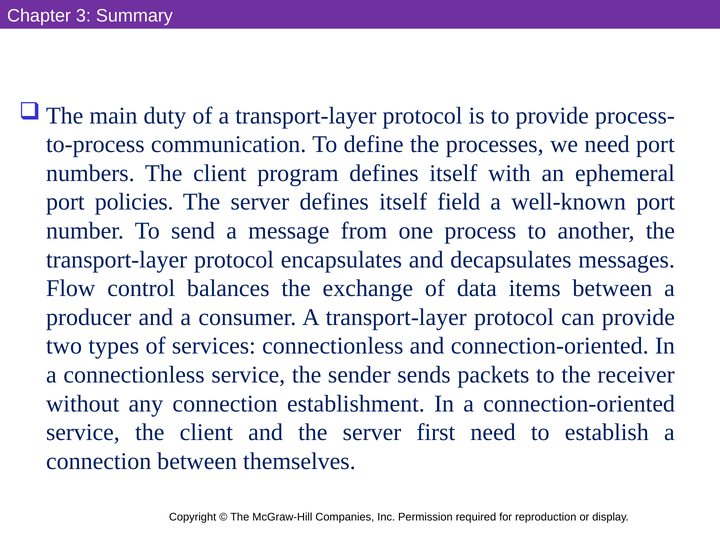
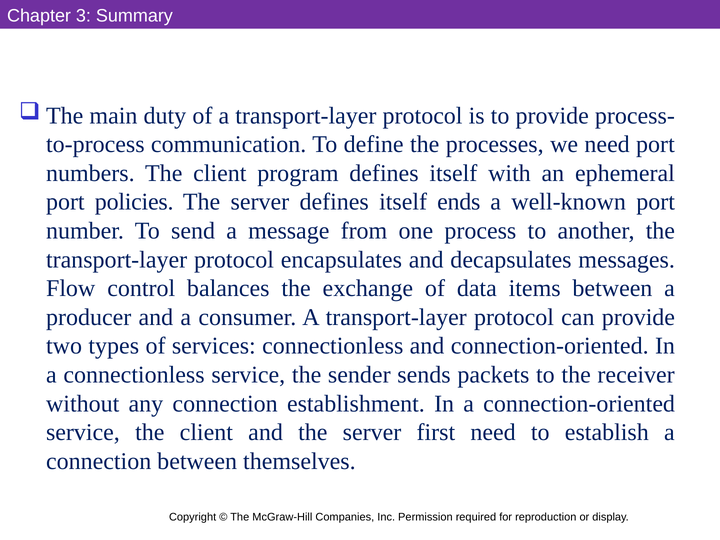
field: field -> ends
